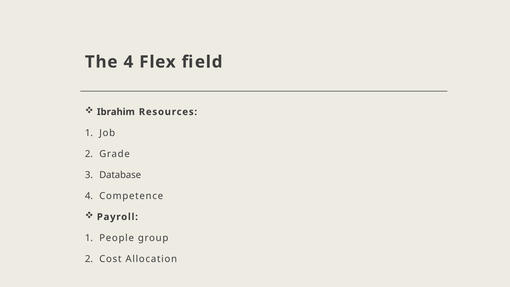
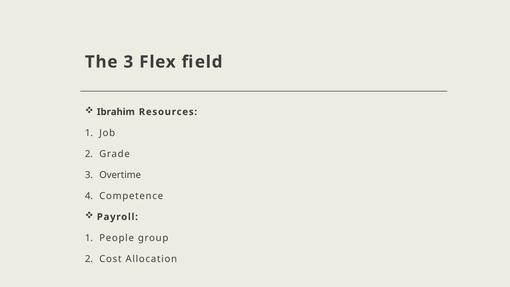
The 4: 4 -> 3
Database: Database -> Overtime
